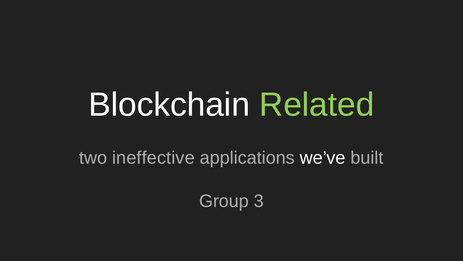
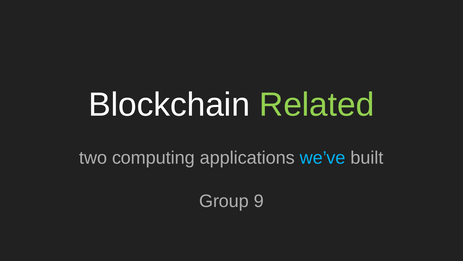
ineffective: ineffective -> computing
we’ve colour: white -> light blue
3: 3 -> 9
